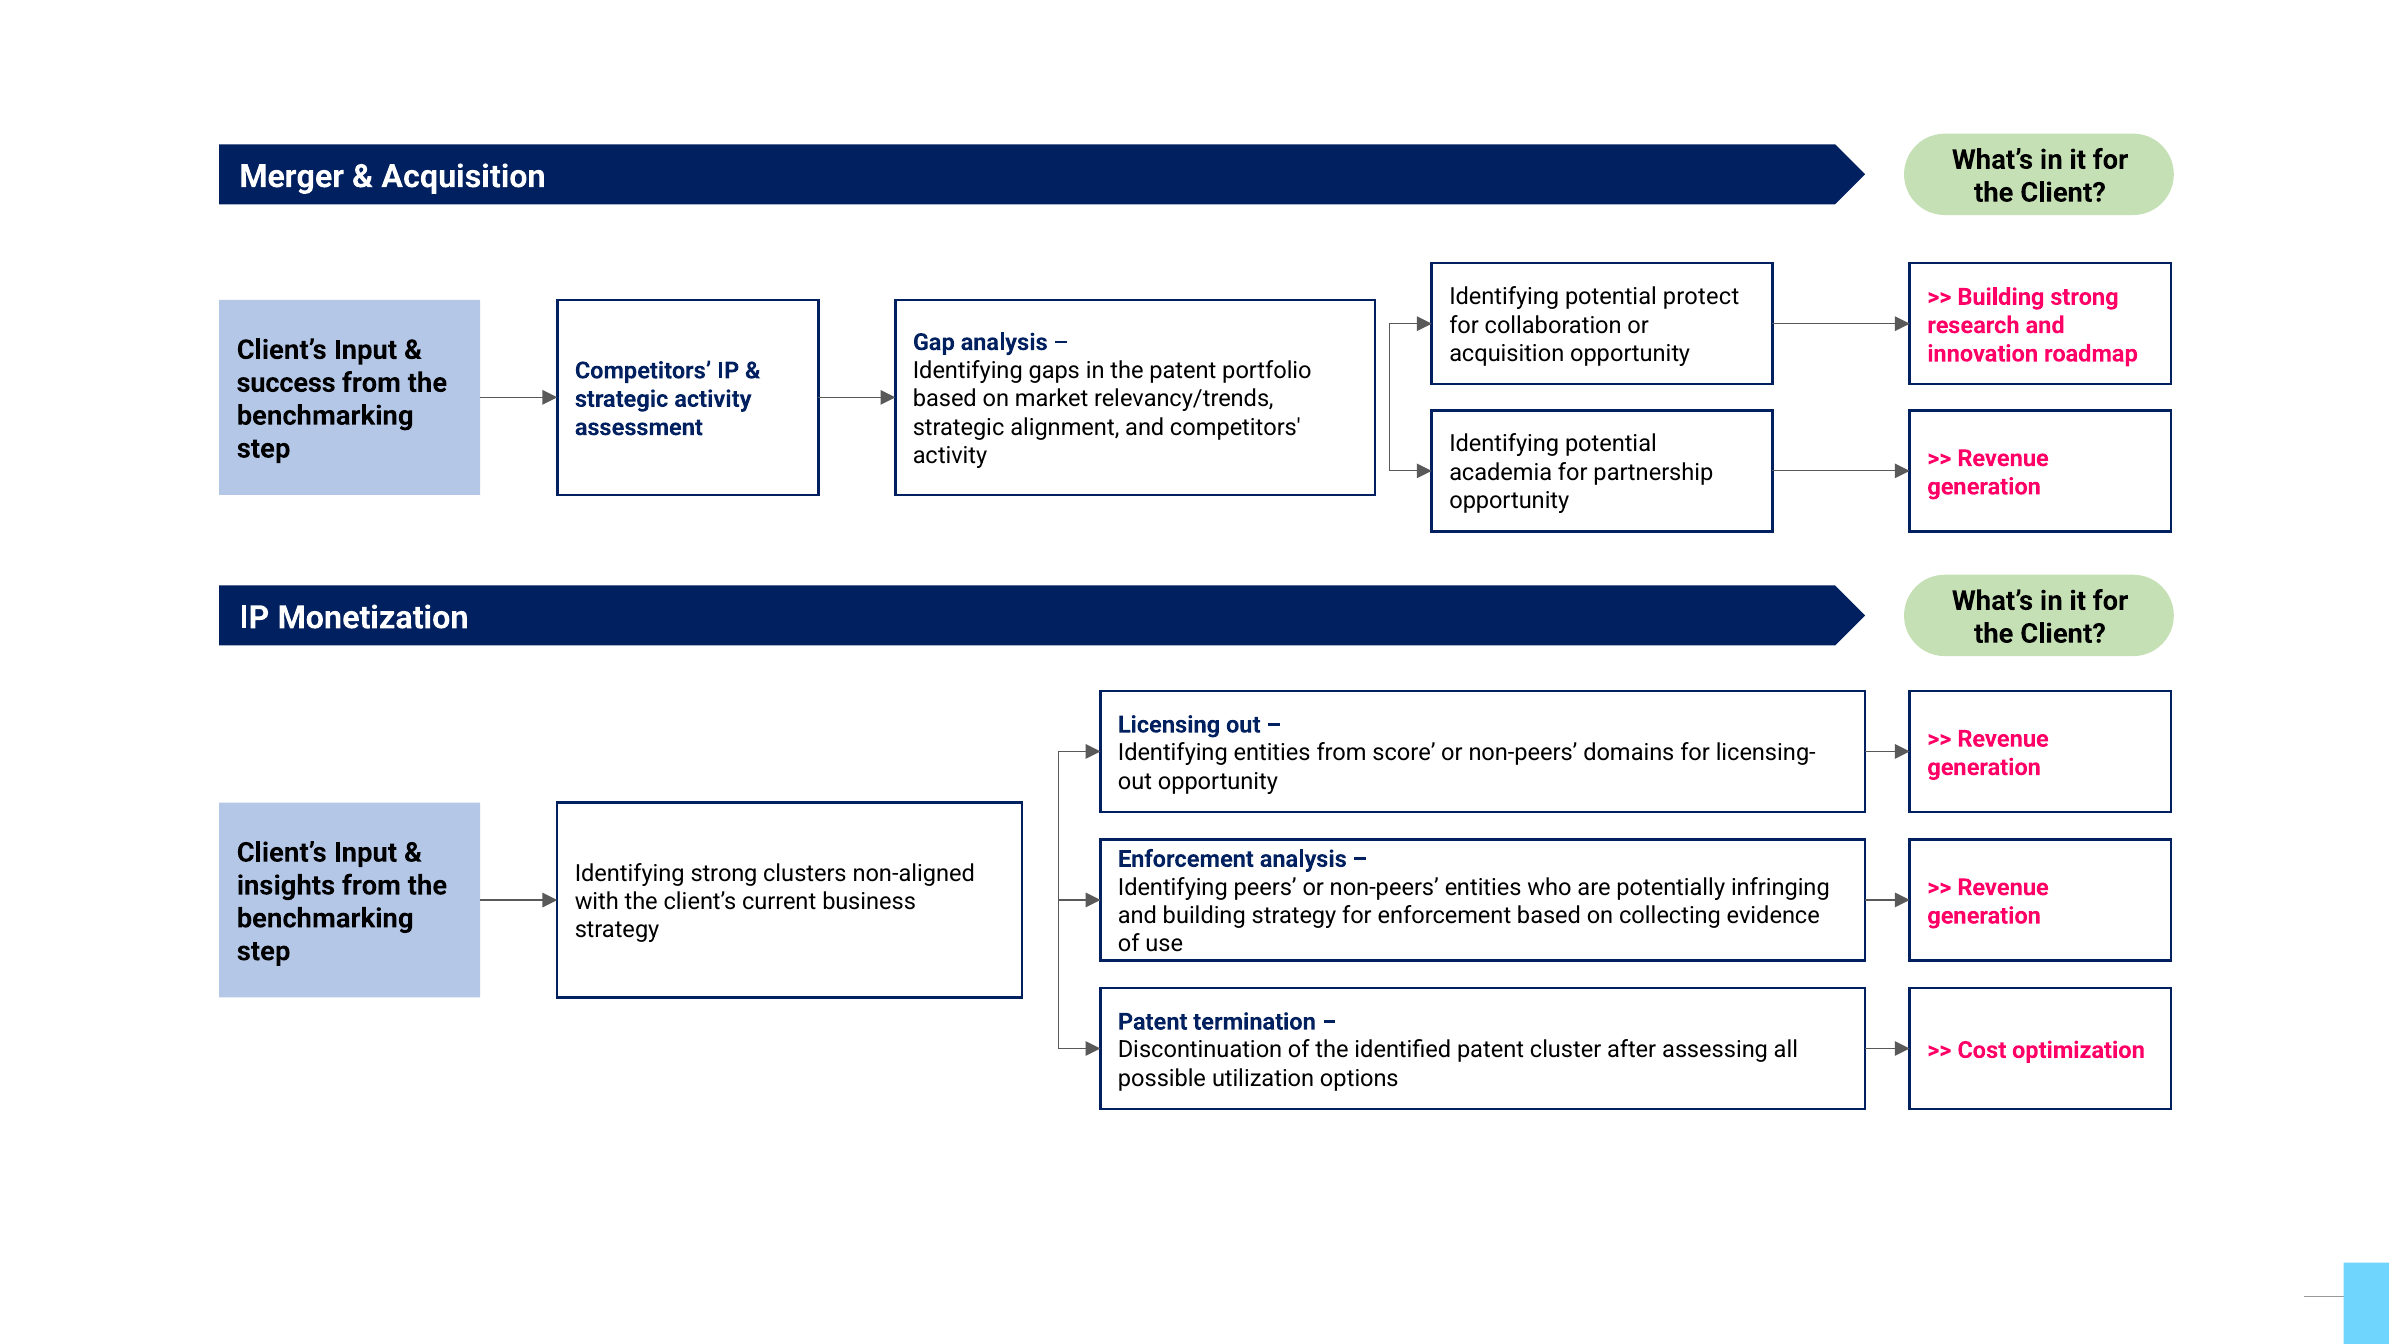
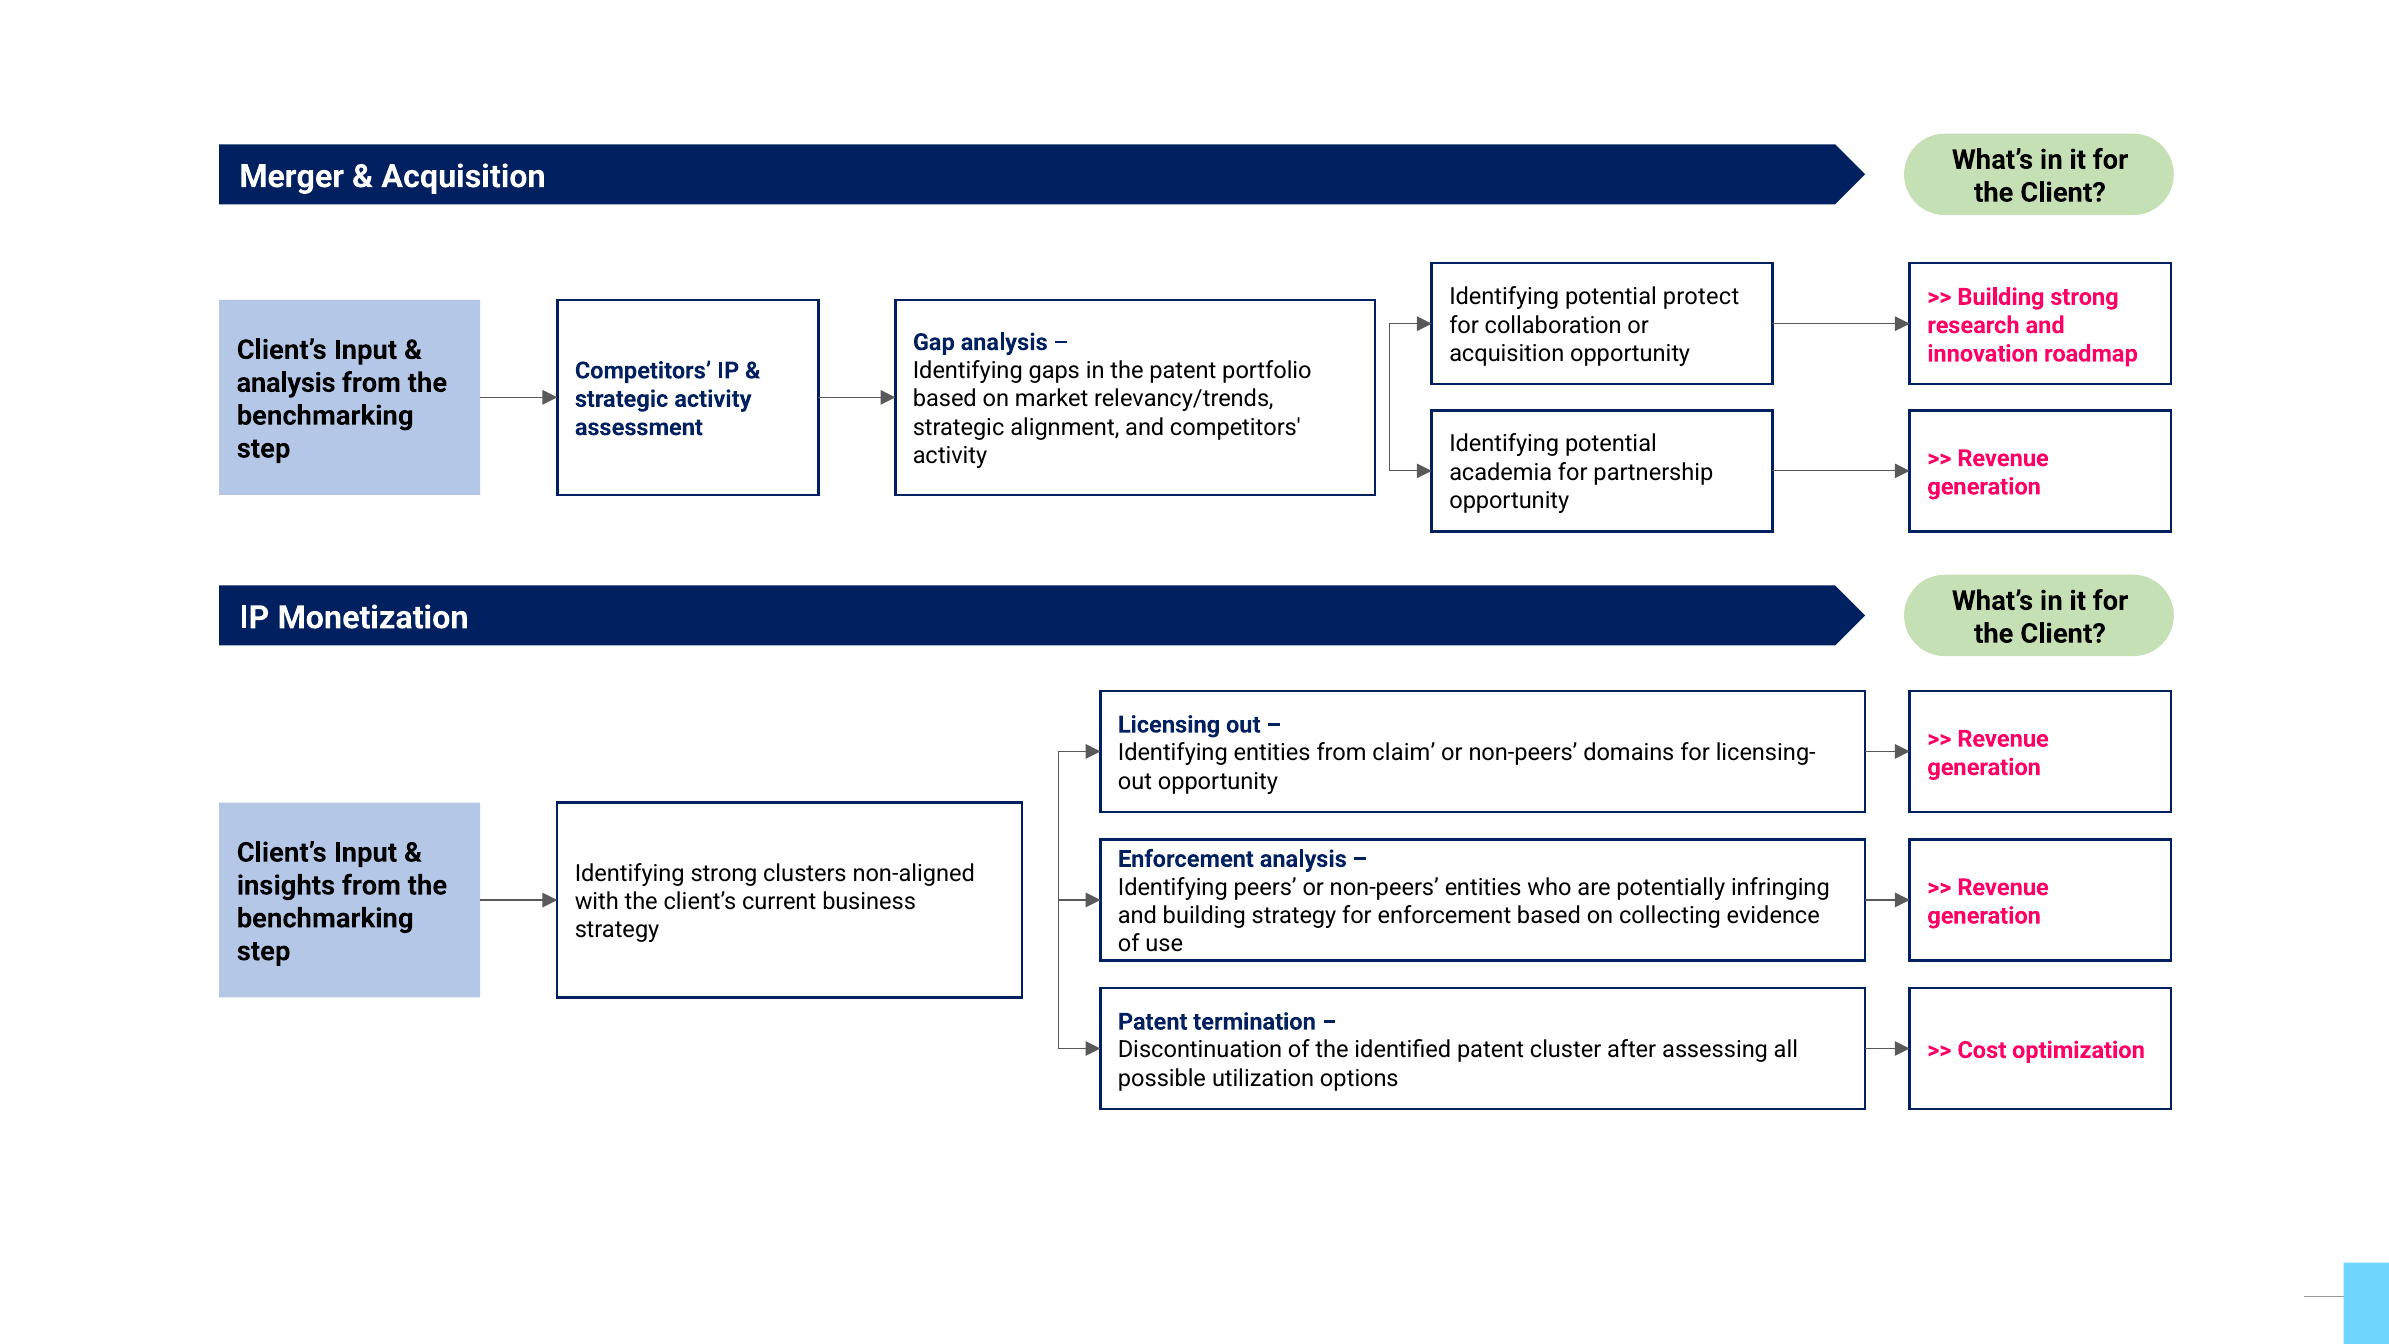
success at (286, 383): success -> analysis
score: score -> claim
